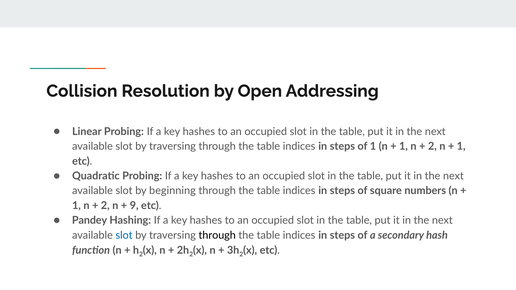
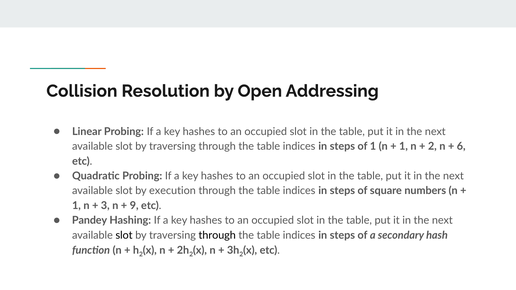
1 at (461, 146): 1 -> 6
beginning: beginning -> execution
2 at (105, 206): 2 -> 3
slot at (124, 235) colour: blue -> black
